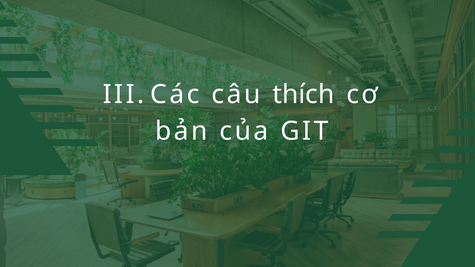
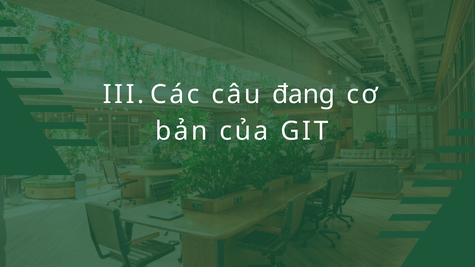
thích: thích -> đang
